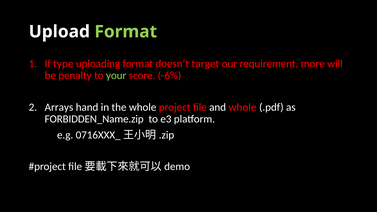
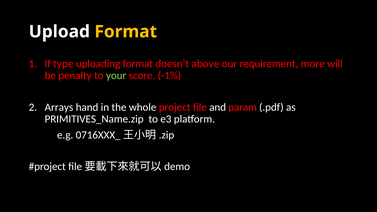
Format at (126, 32) colour: light green -> yellow
target: target -> above
-6%: -6% -> -1%
and whole: whole -> param
FORBIDDEN_Name.zip: FORBIDDEN_Name.zip -> PRIMITIVES_Name.zip
